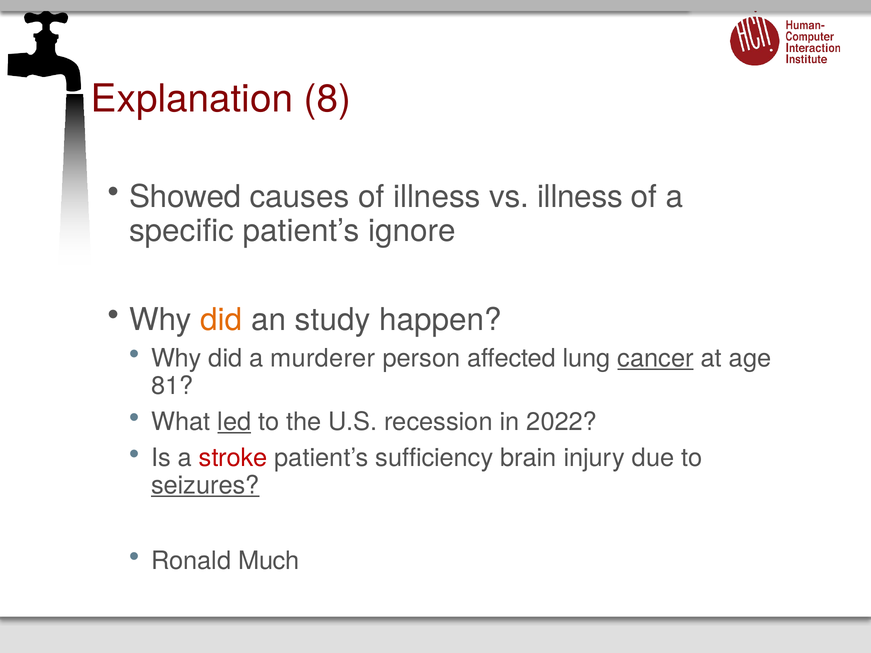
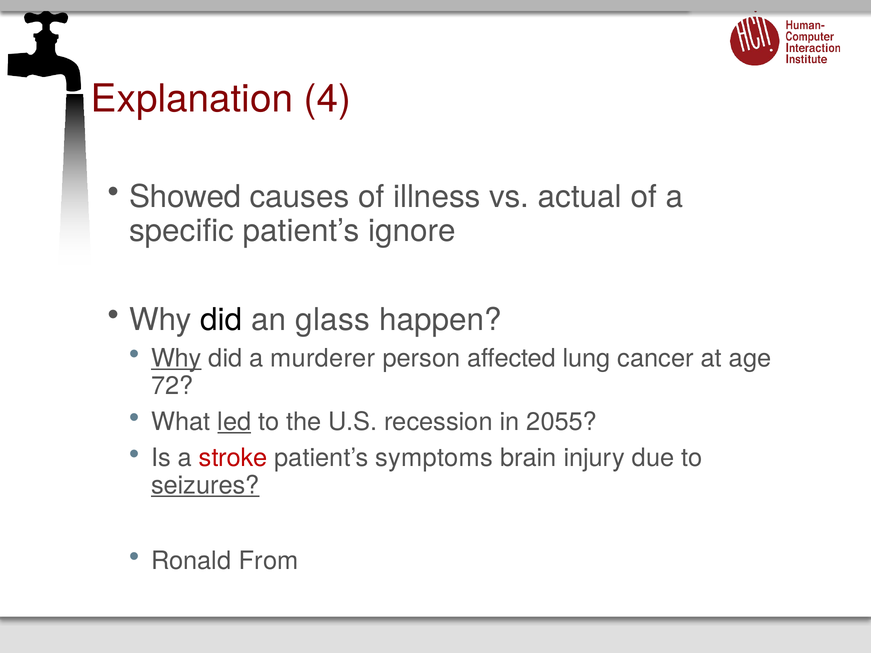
8: 8 -> 4
vs illness: illness -> actual
did at (221, 320) colour: orange -> black
study: study -> glass
Why at (176, 359) underline: none -> present
cancer underline: present -> none
81: 81 -> 72
2022: 2022 -> 2055
sufficiency: sufficiency -> symptoms
Much: Much -> From
